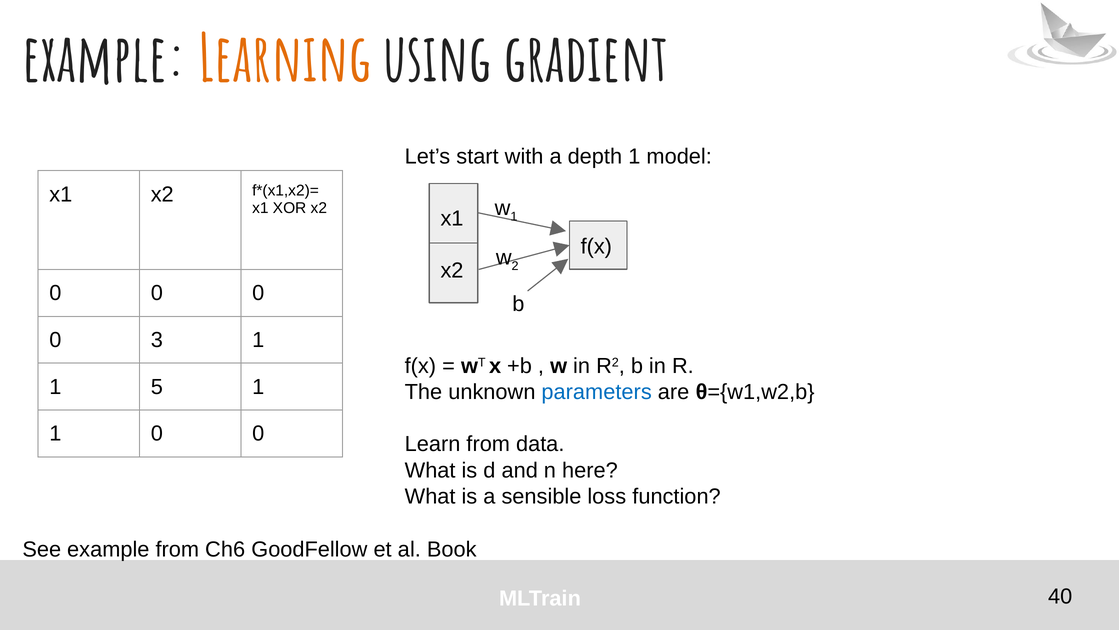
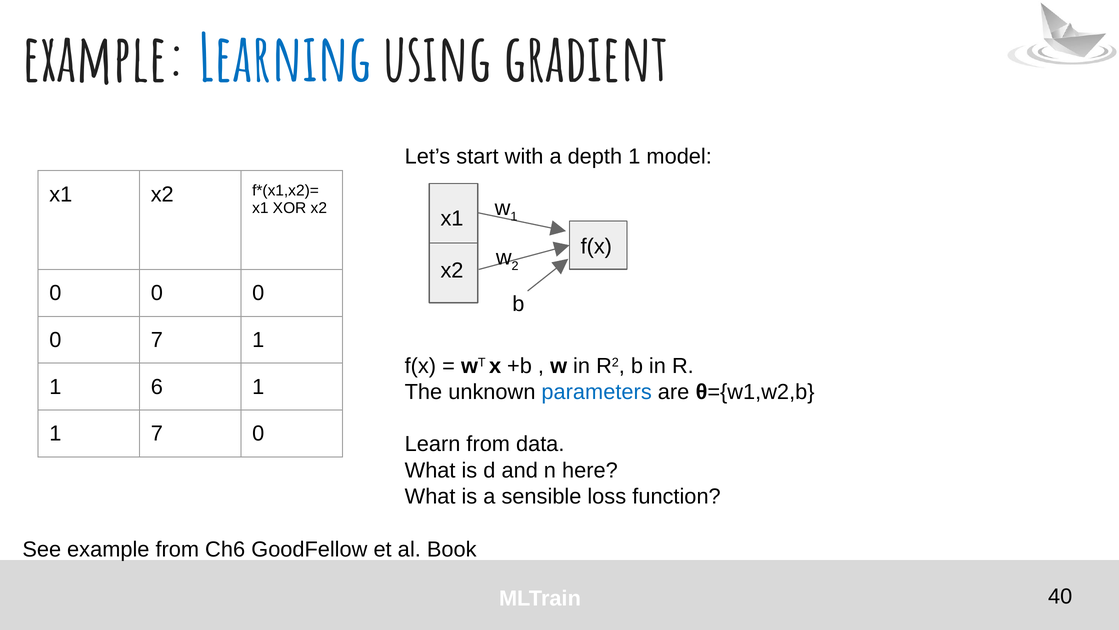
Learning colour: orange -> blue
0 3: 3 -> 7
5: 5 -> 6
1 0: 0 -> 7
